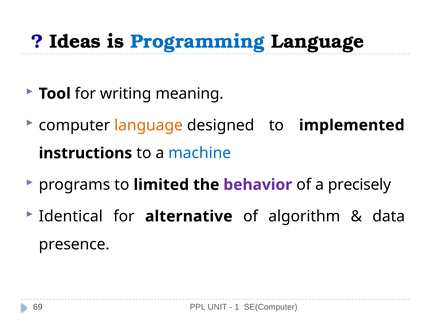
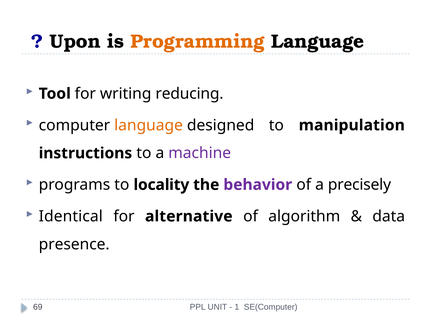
Ideas: Ideas -> Upon
Programming colour: blue -> orange
meaning: meaning -> reducing
implemented: implemented -> manipulation
machine colour: blue -> purple
limited: limited -> locality
